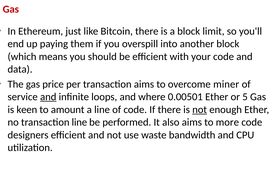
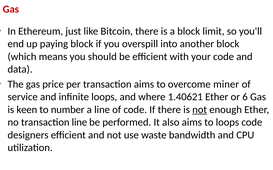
paying them: them -> block
and at (48, 97) underline: present -> none
0.00501: 0.00501 -> 1.40621
5: 5 -> 6
amount: amount -> number
to more: more -> loops
